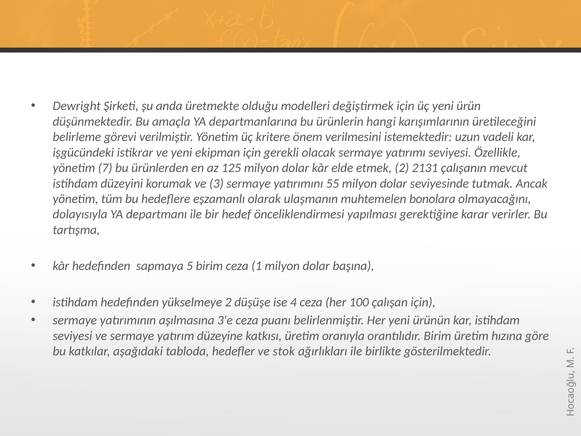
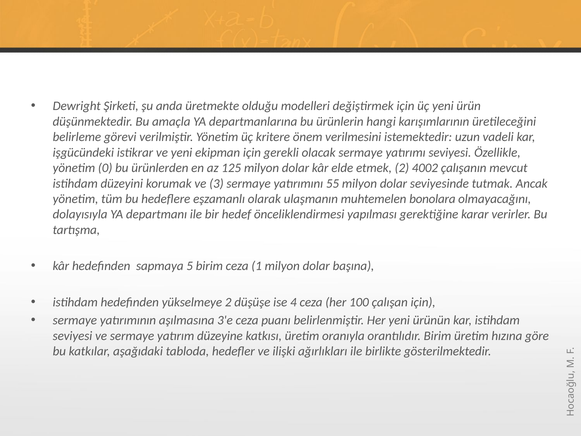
7: 7 -> 0
2131: 2131 -> 4002
stok: stok -> ilişki
